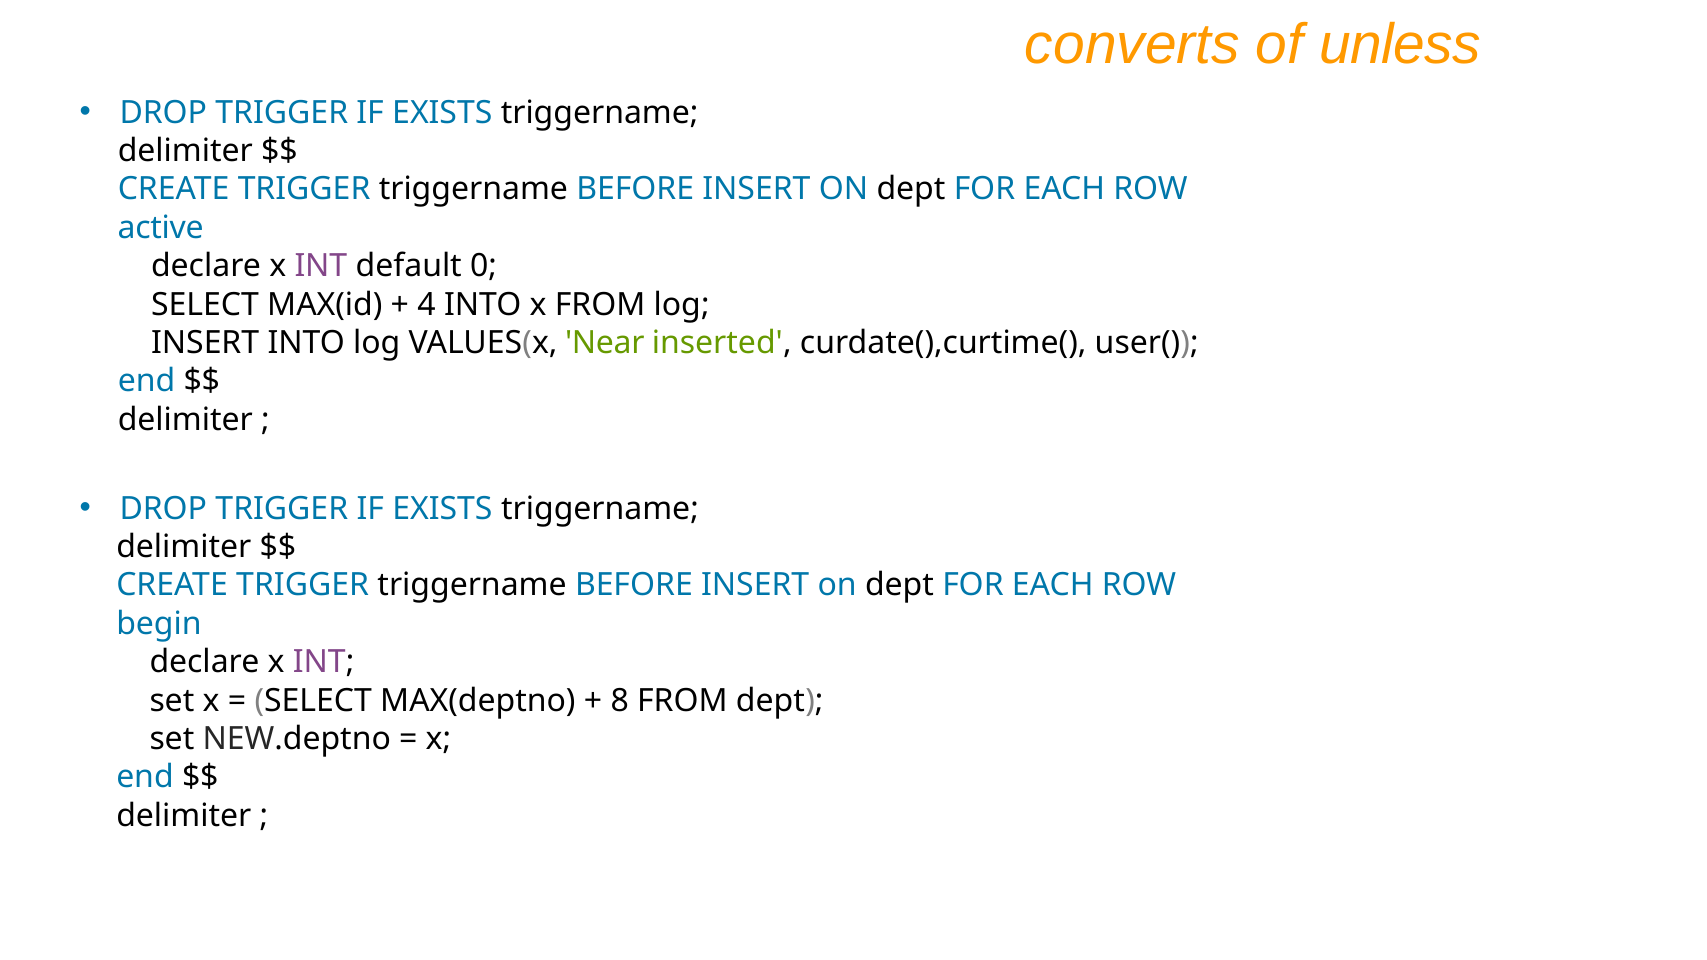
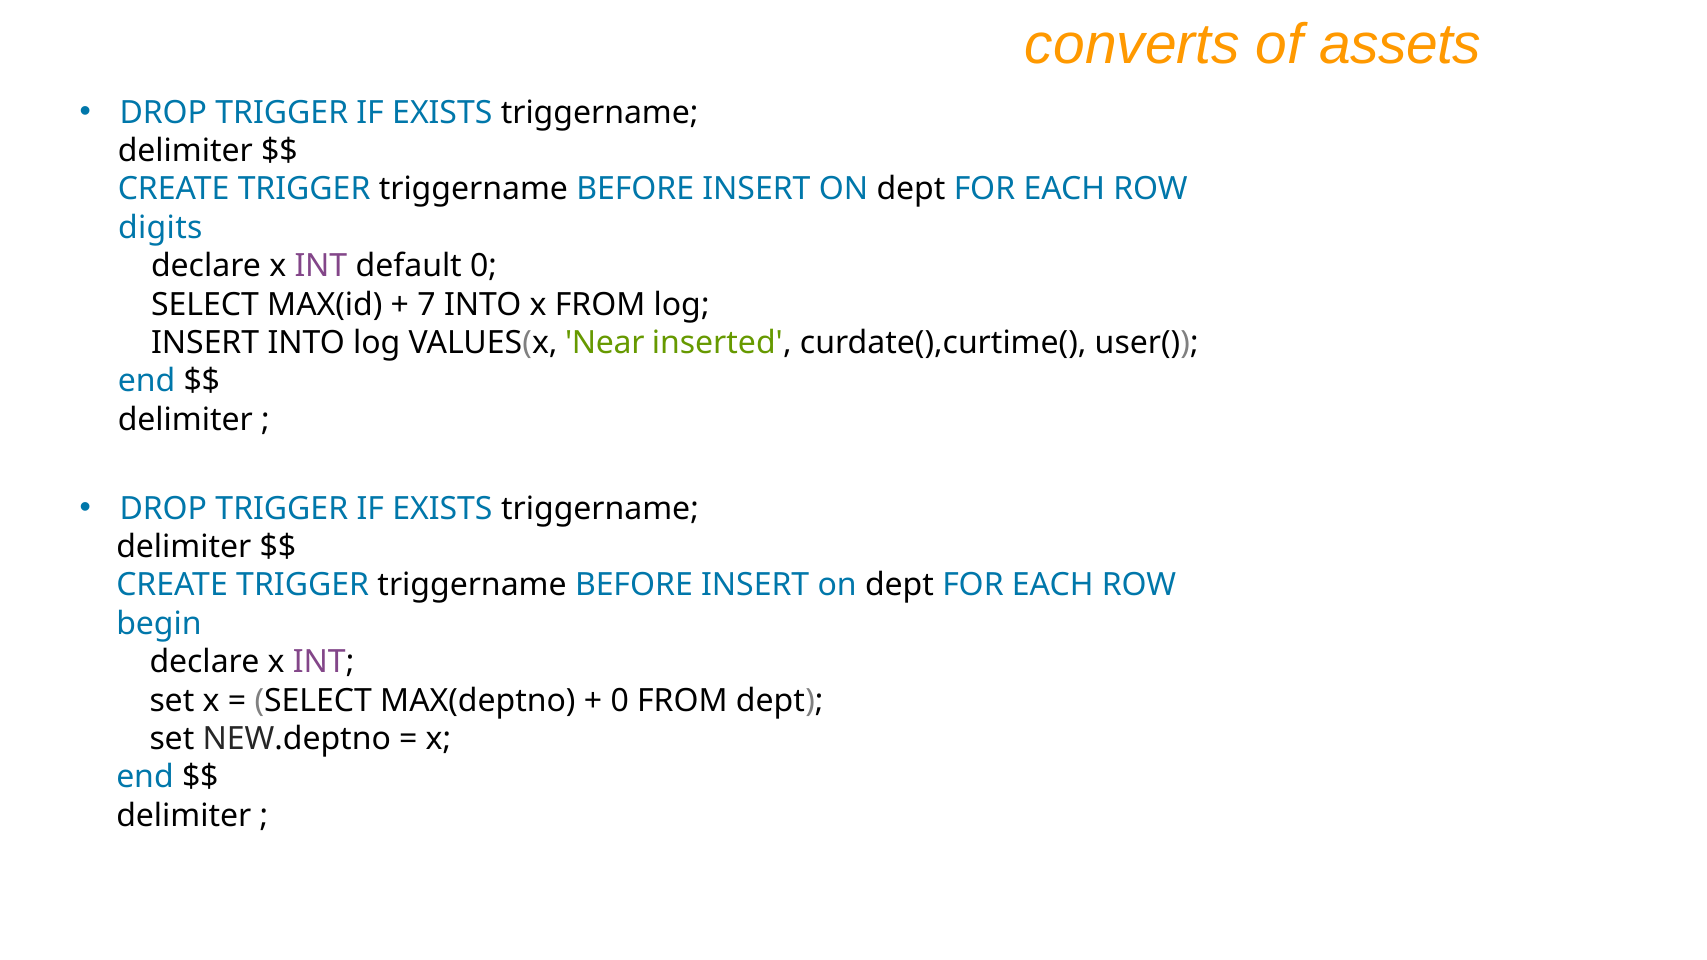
unless: unless -> assets
active: active -> digits
4: 4 -> 7
8 at (620, 701): 8 -> 0
